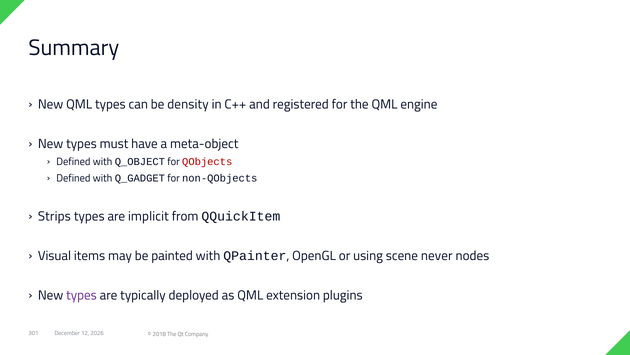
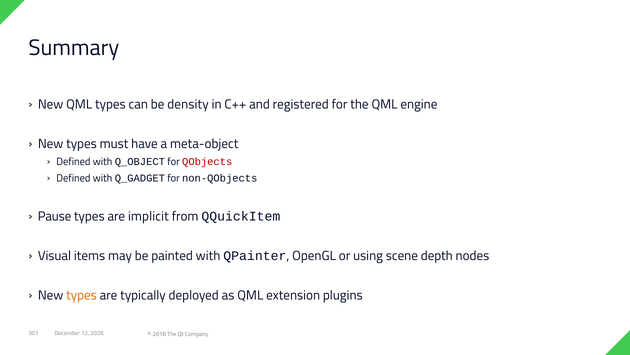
Strips: Strips -> Pause
never: never -> depth
types at (82, 295) colour: purple -> orange
